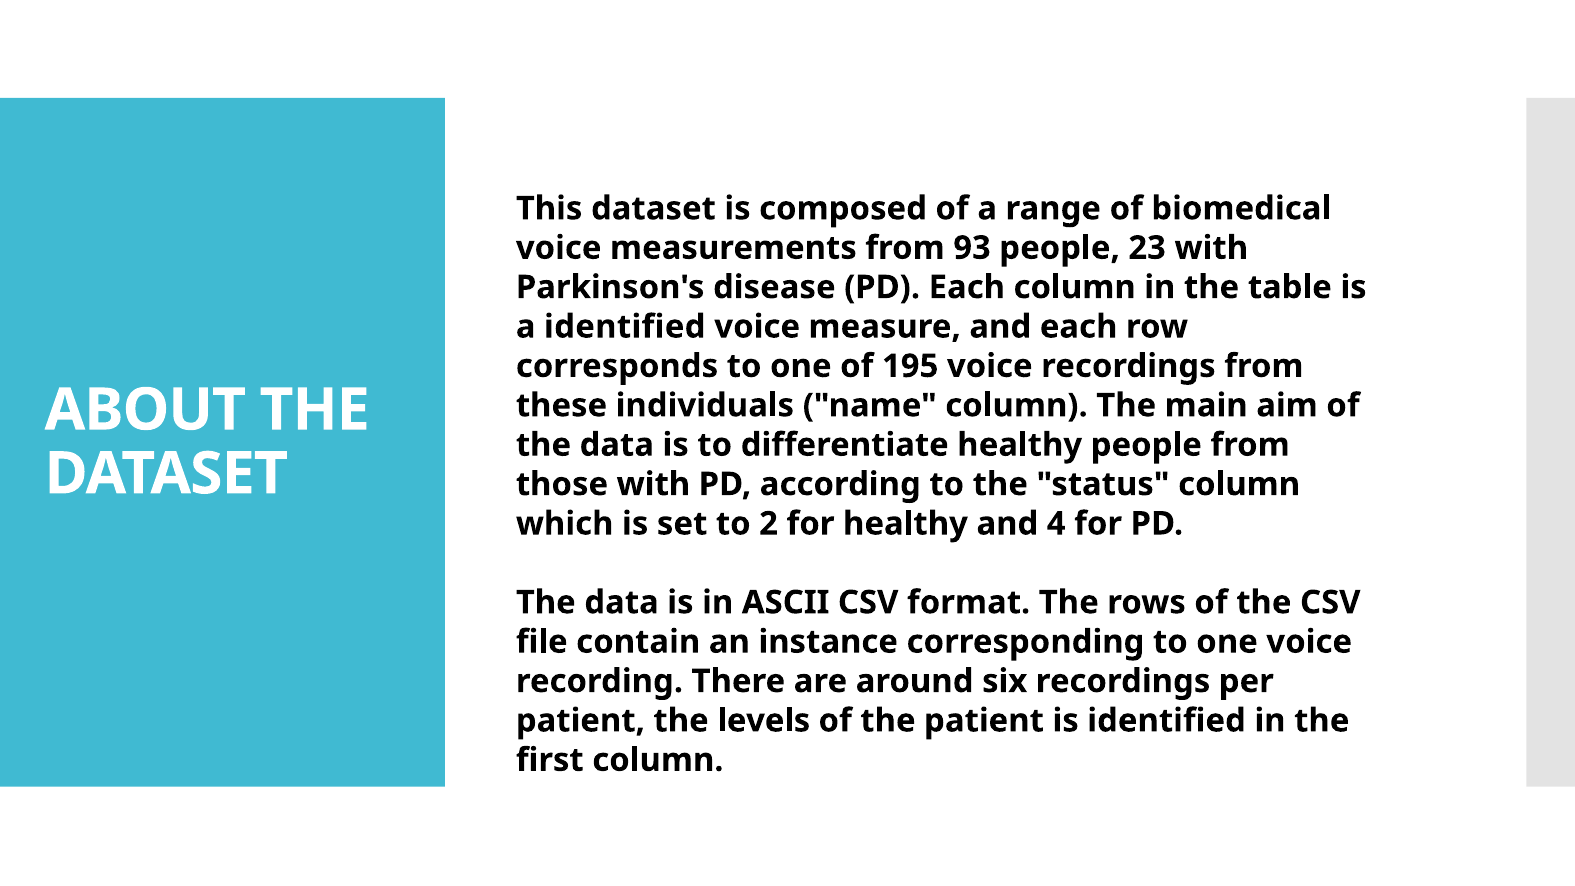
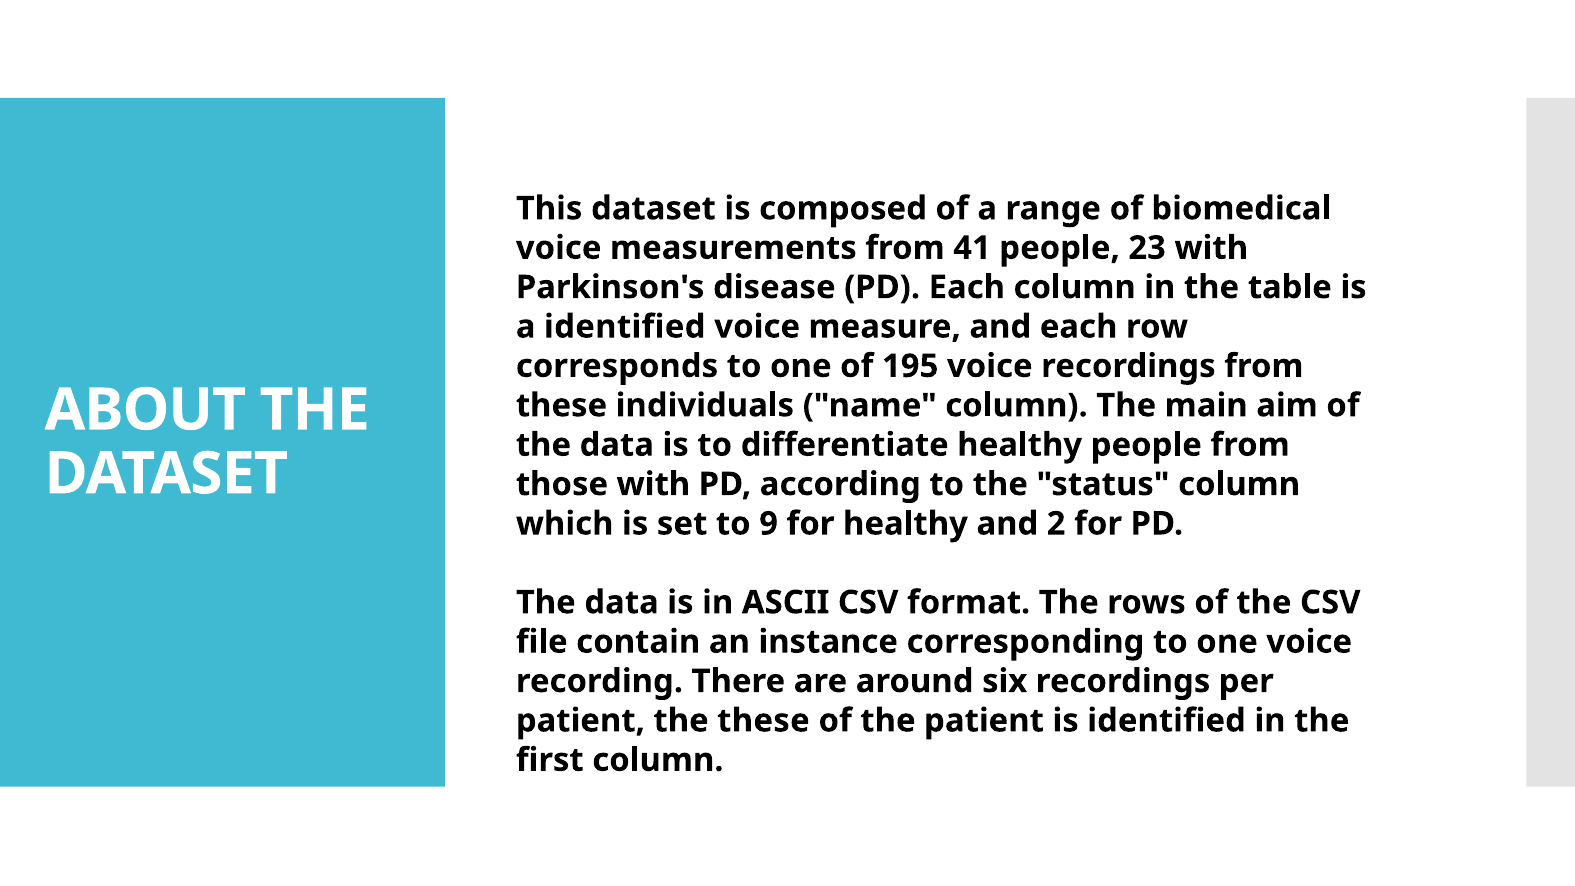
93: 93 -> 41
2: 2 -> 9
4: 4 -> 2
the levels: levels -> these
